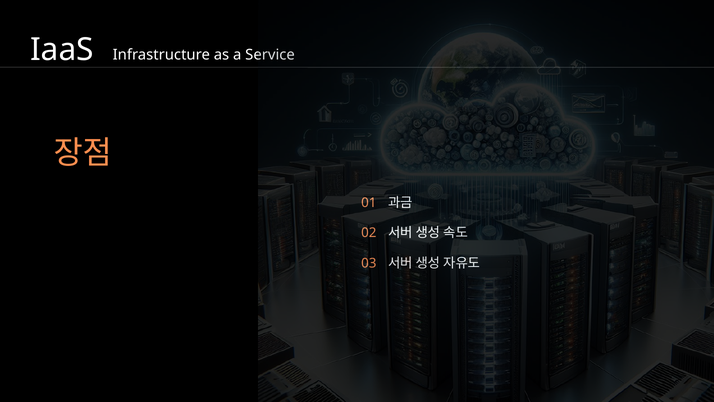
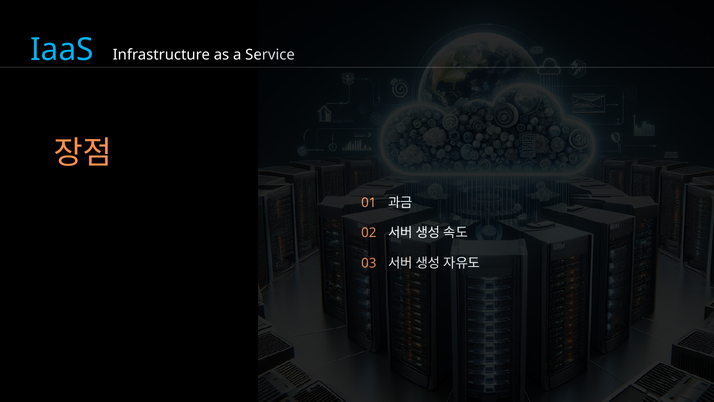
IaaS colour: white -> light blue
